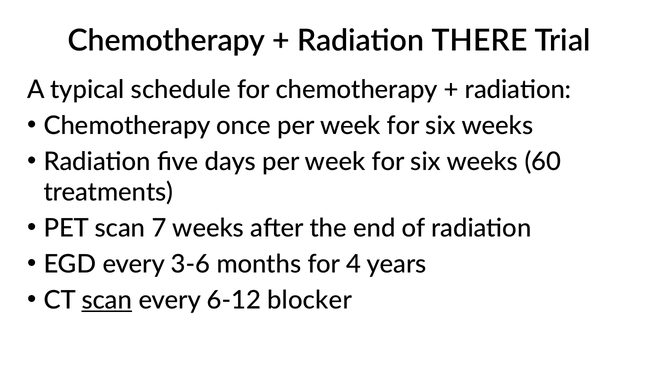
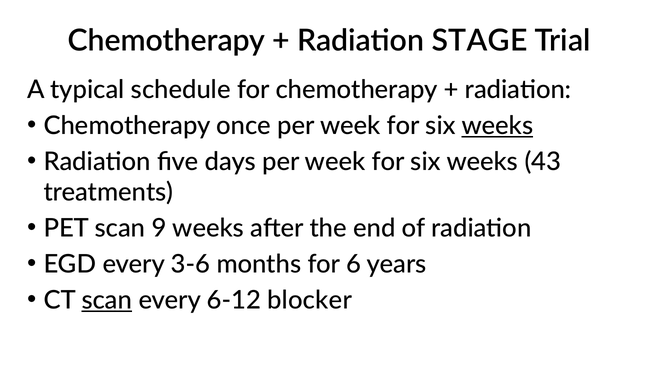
THERE: THERE -> STAGE
weeks at (497, 126) underline: none -> present
60: 60 -> 43
7: 7 -> 9
4: 4 -> 6
